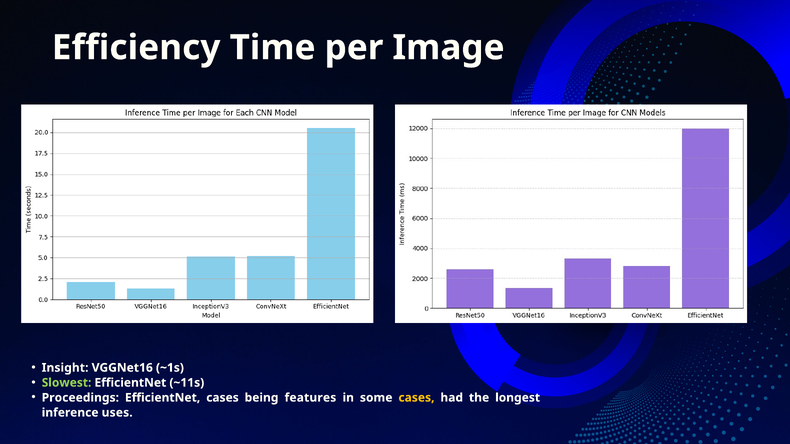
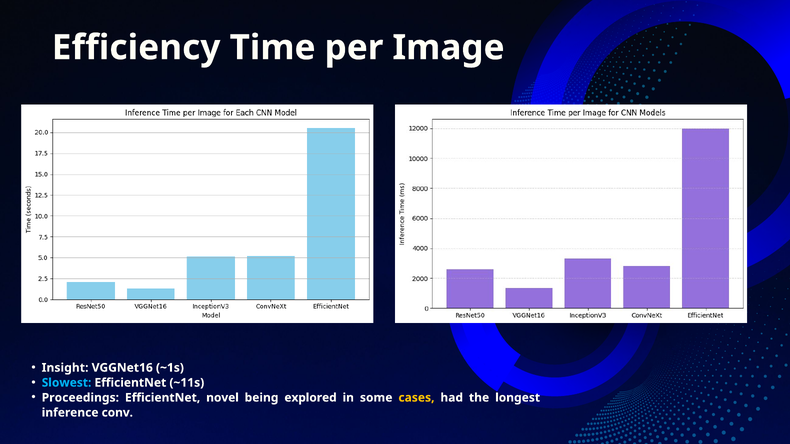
Slowest colour: light green -> light blue
EfficientNet cases: cases -> novel
features: features -> explored
uses: uses -> conv
